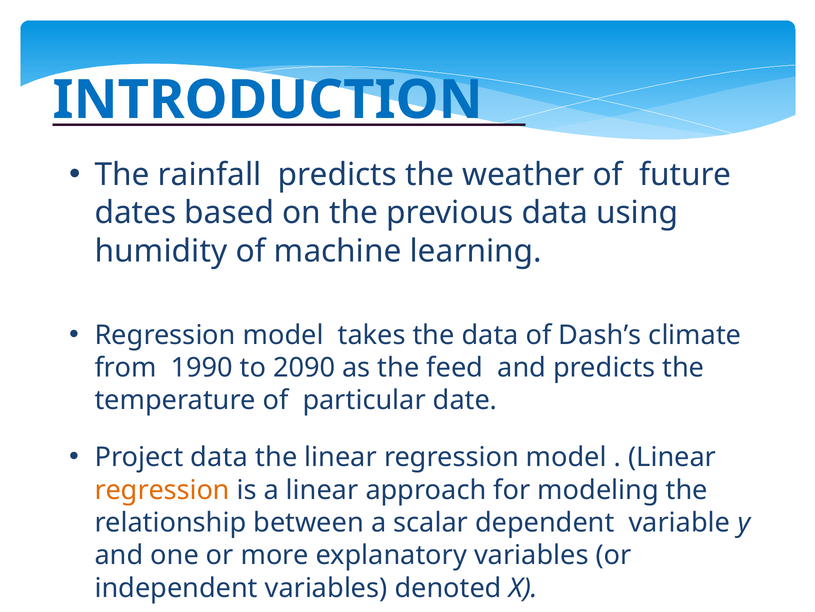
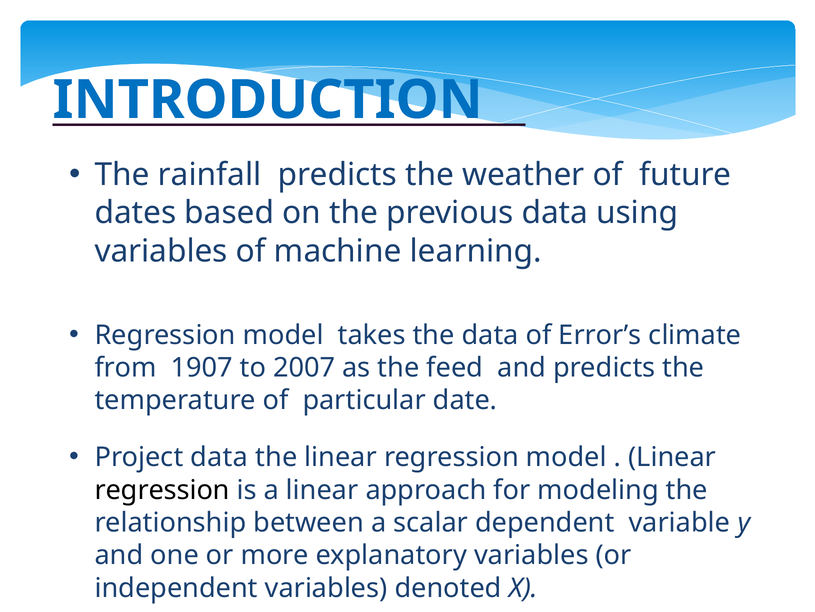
humidity at (161, 251): humidity -> variables
Dash’s: Dash’s -> Error’s
1990: 1990 -> 1907
2090: 2090 -> 2007
regression at (162, 490) colour: orange -> black
